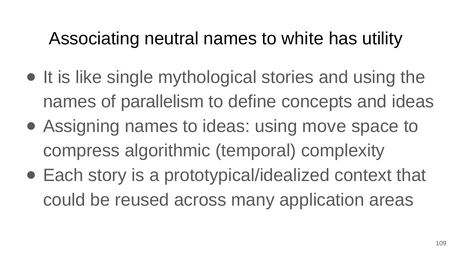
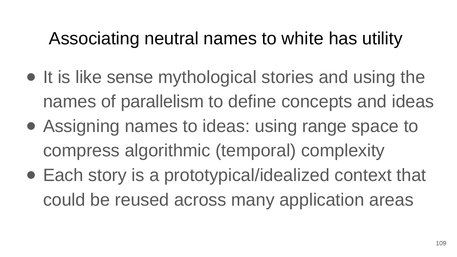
single: single -> sense
move: move -> range
